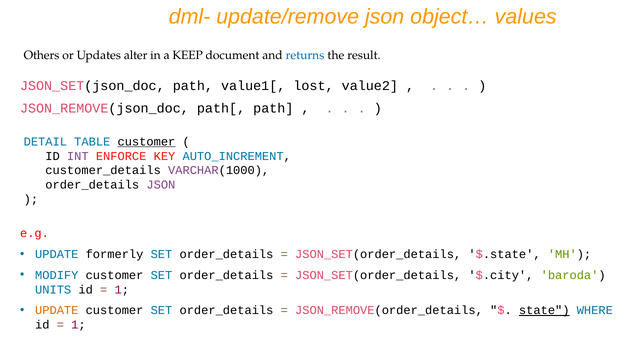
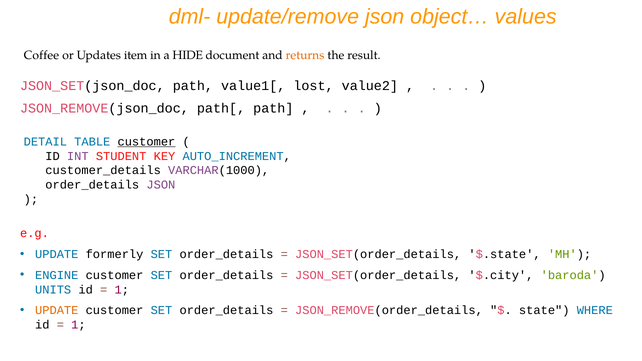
Others: Others -> Coffee
alter: alter -> item
KEEP: KEEP -> HIDE
returns colour: blue -> orange
ENFORCE: ENFORCE -> STUDENT
MODIFY: MODIFY -> ENGINE
state underline: present -> none
